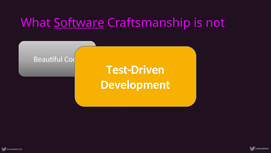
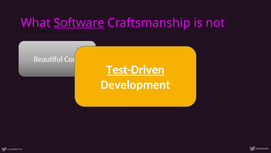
Test-Driven underline: none -> present
